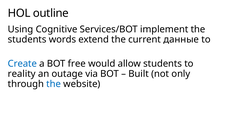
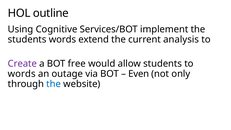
данные: данные -> analysis
Create colour: blue -> purple
reality at (22, 74): reality -> words
Built: Built -> Even
